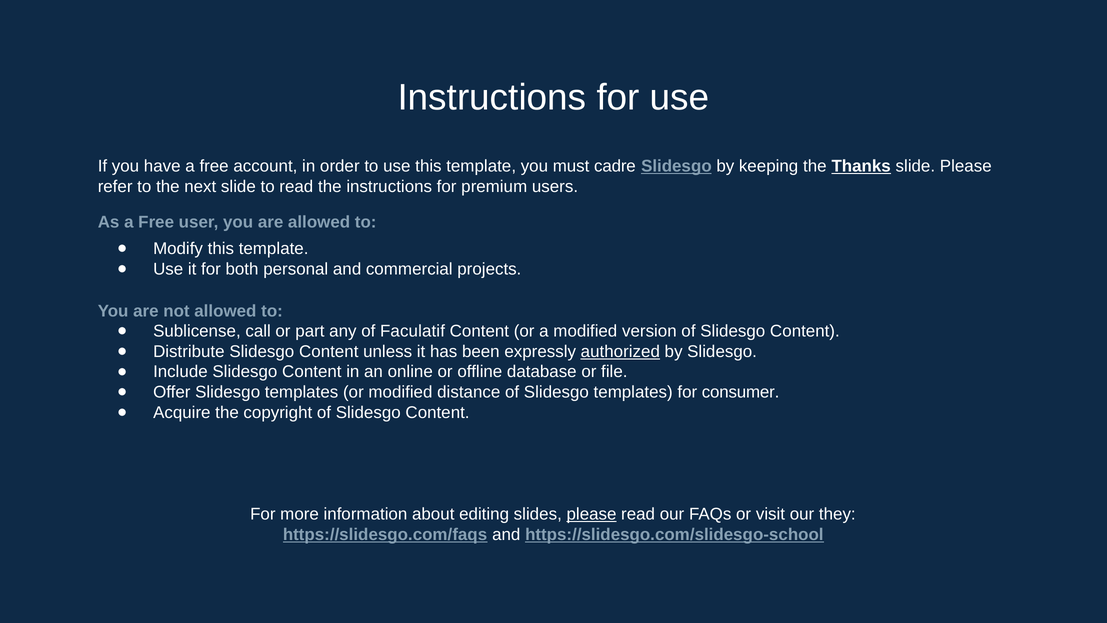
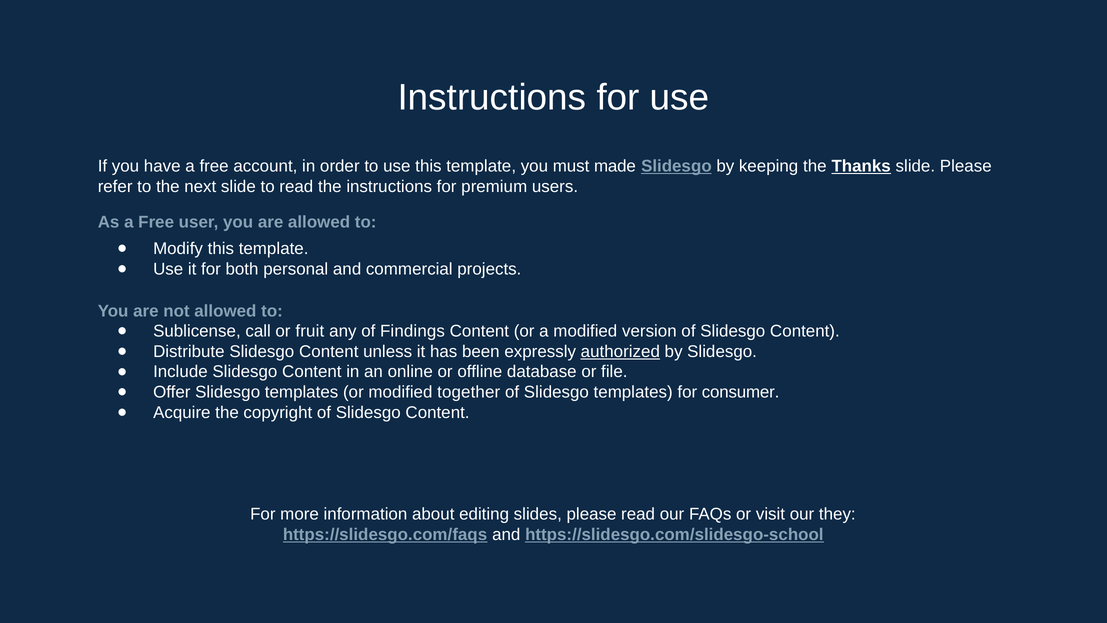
cadre: cadre -> made
part: part -> fruit
Faculatif: Faculatif -> Findings
distance: distance -> together
please at (592, 514) underline: present -> none
